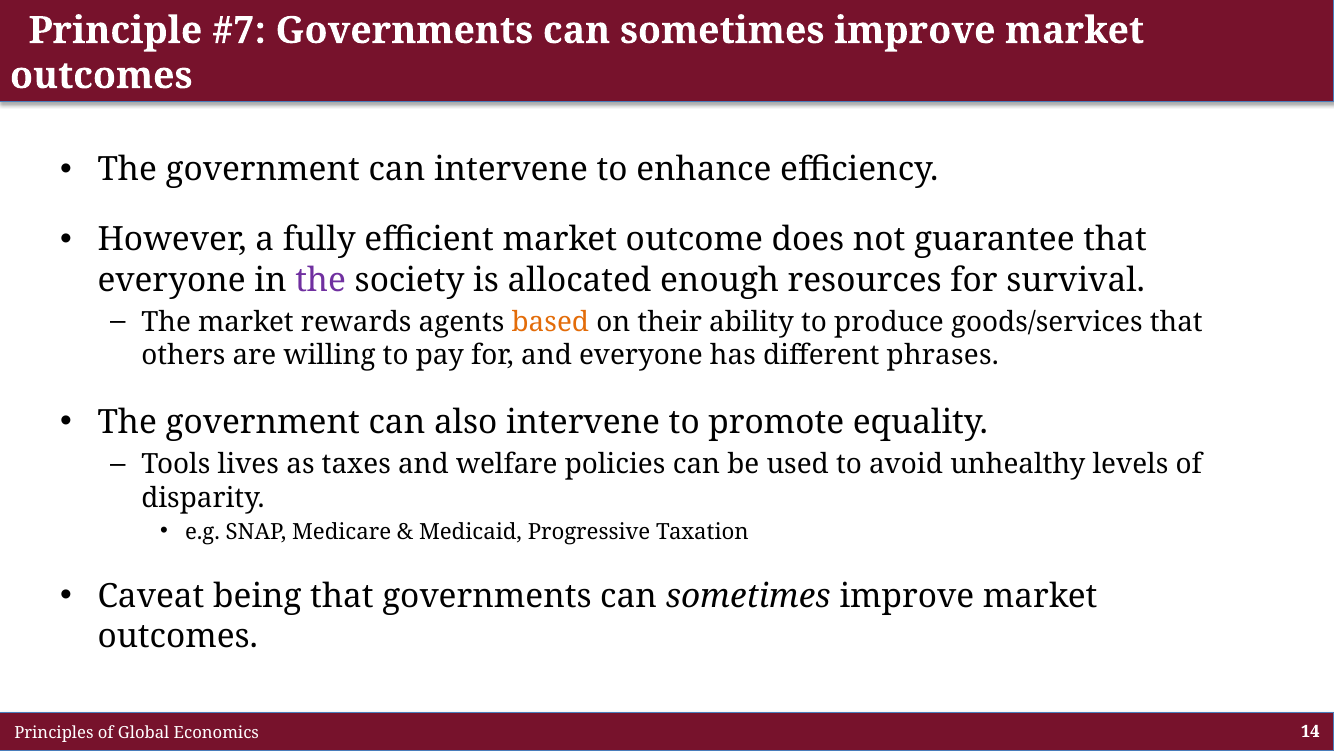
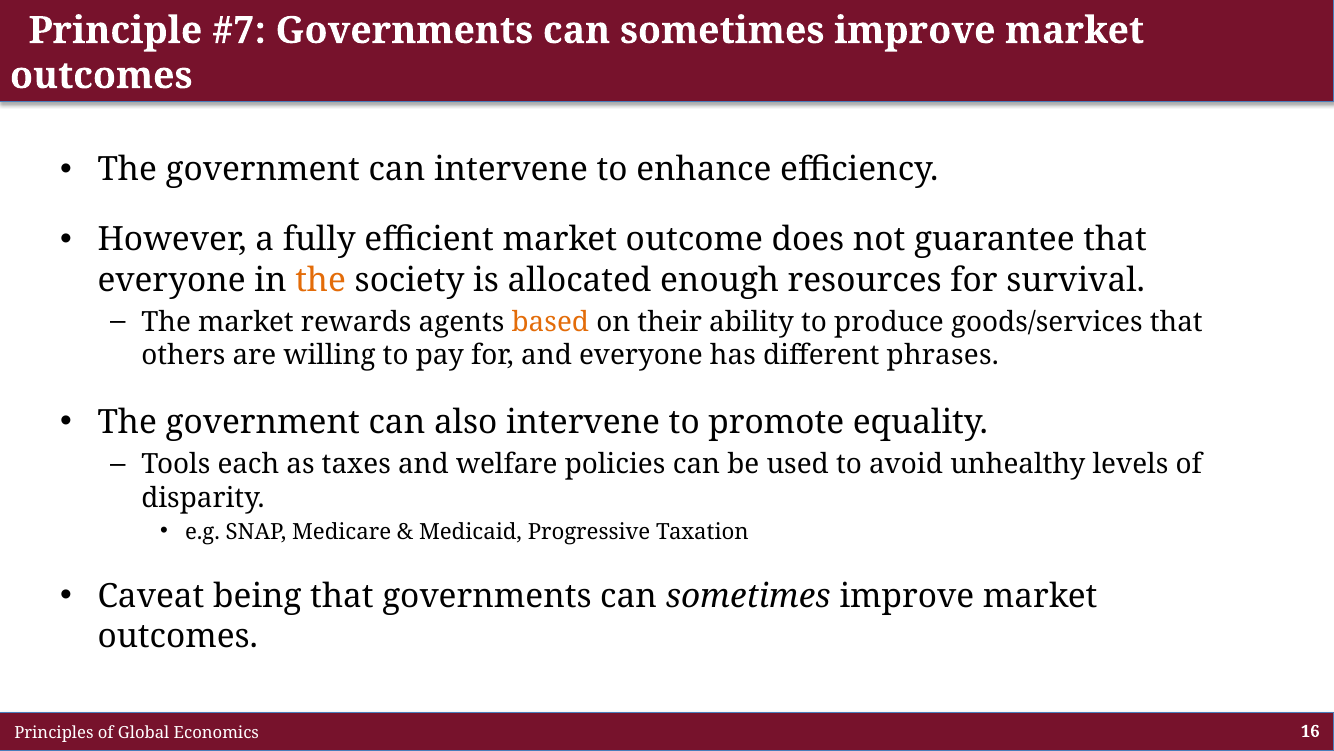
the at (321, 280) colour: purple -> orange
lives: lives -> each
14: 14 -> 16
